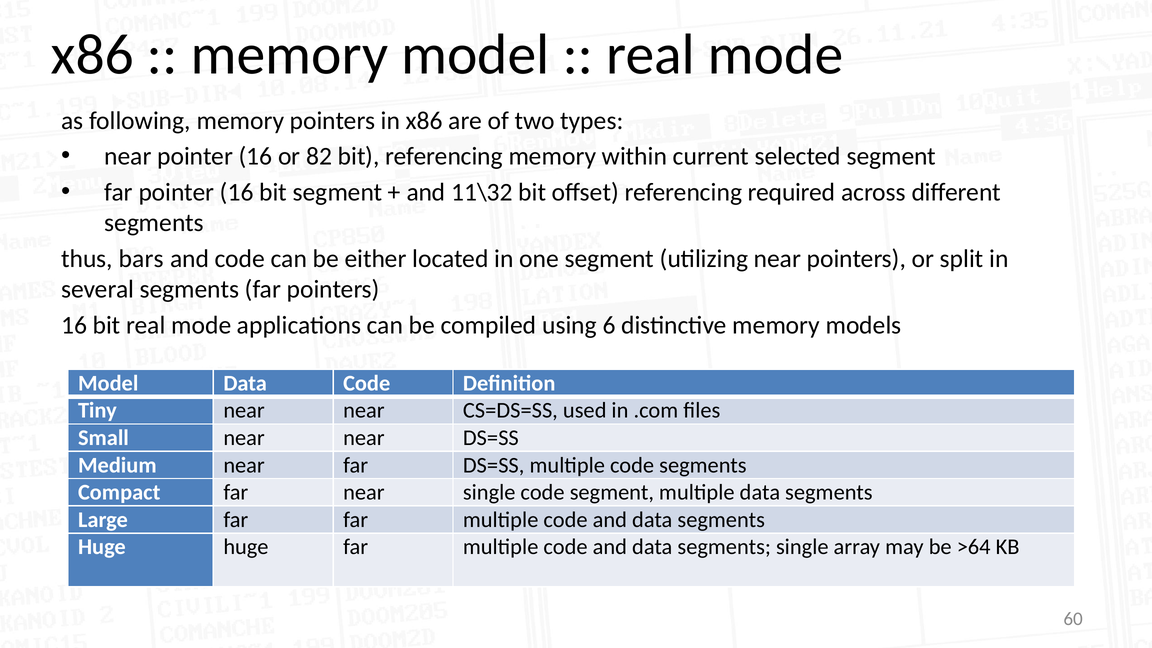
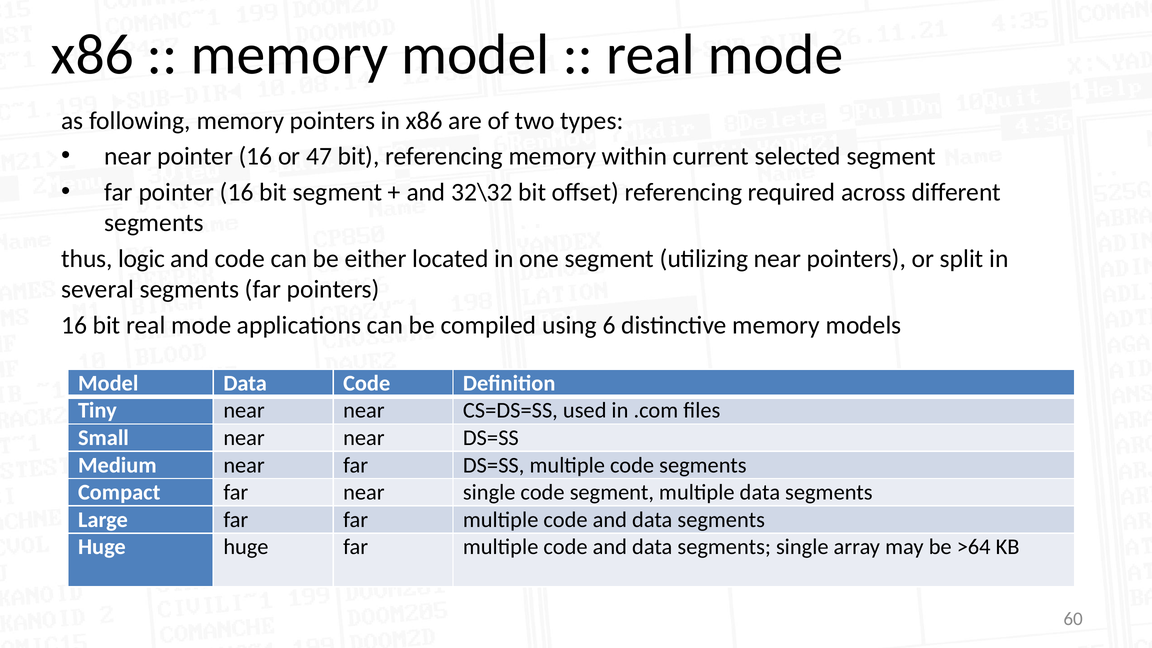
82: 82 -> 47
11\32: 11\32 -> 32\32
bars: bars -> logic
